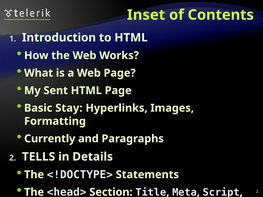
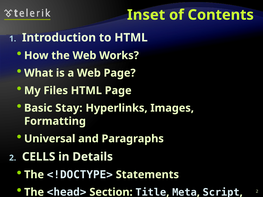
Sent: Sent -> Files
Currently: Currently -> Universal
TELLS: TELLS -> CELLS
